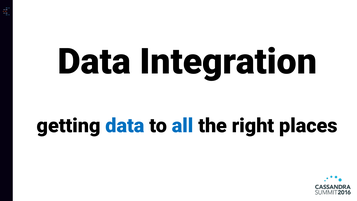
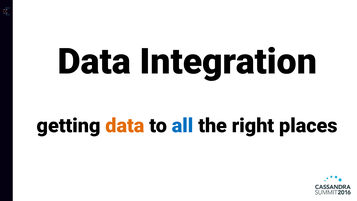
data at (125, 126) colour: blue -> orange
